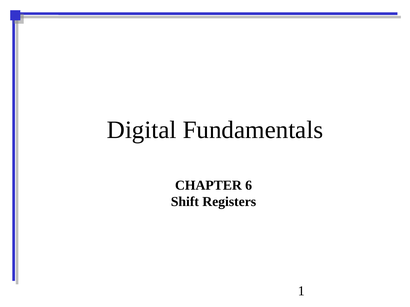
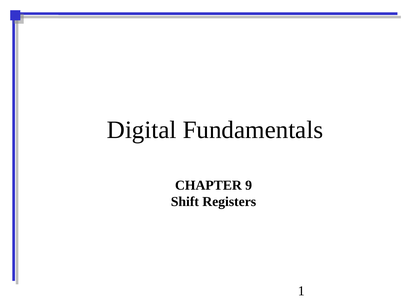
6: 6 -> 9
